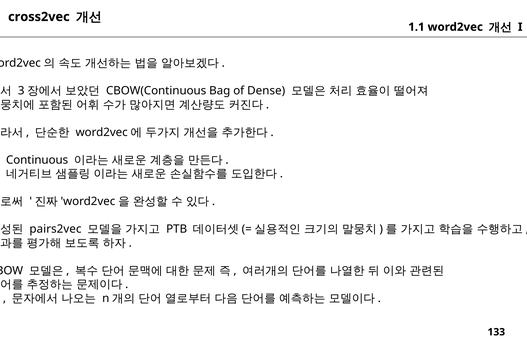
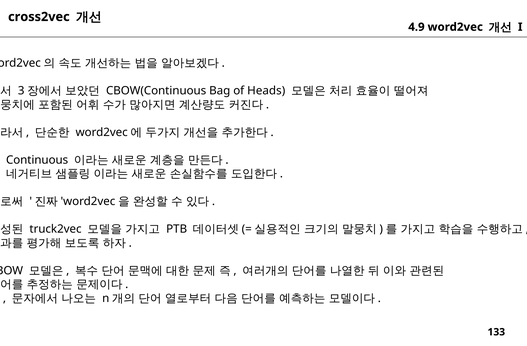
1.1: 1.1 -> 4.9
Dense: Dense -> Heads
pairs2vec: pairs2vec -> truck2vec
